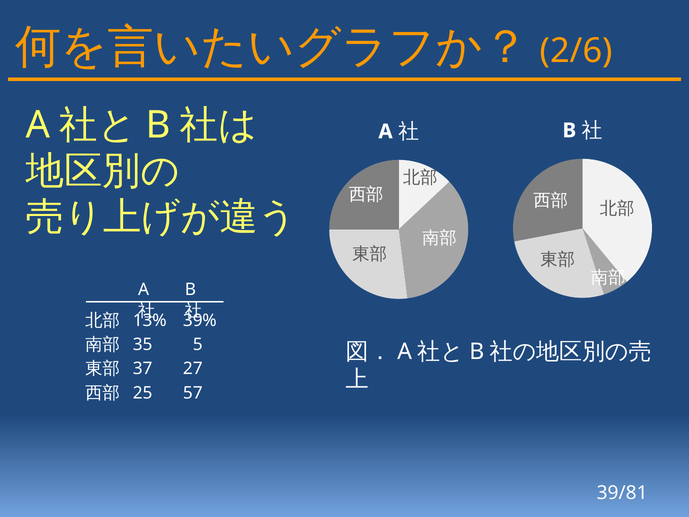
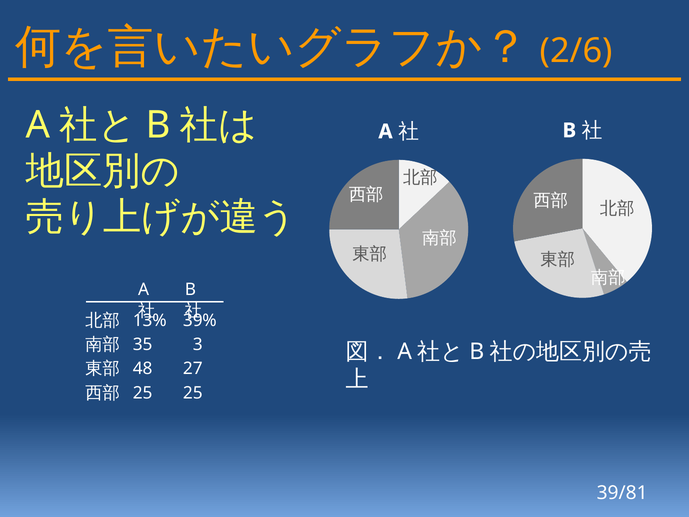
5: 5 -> 3
37: 37 -> 48
25 57: 57 -> 25
